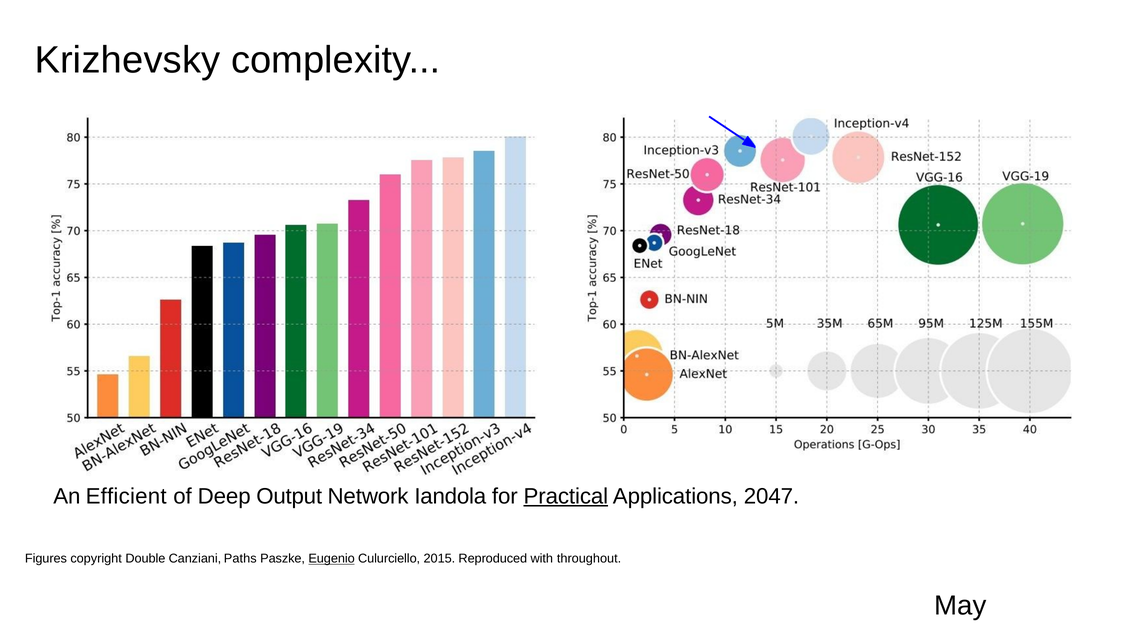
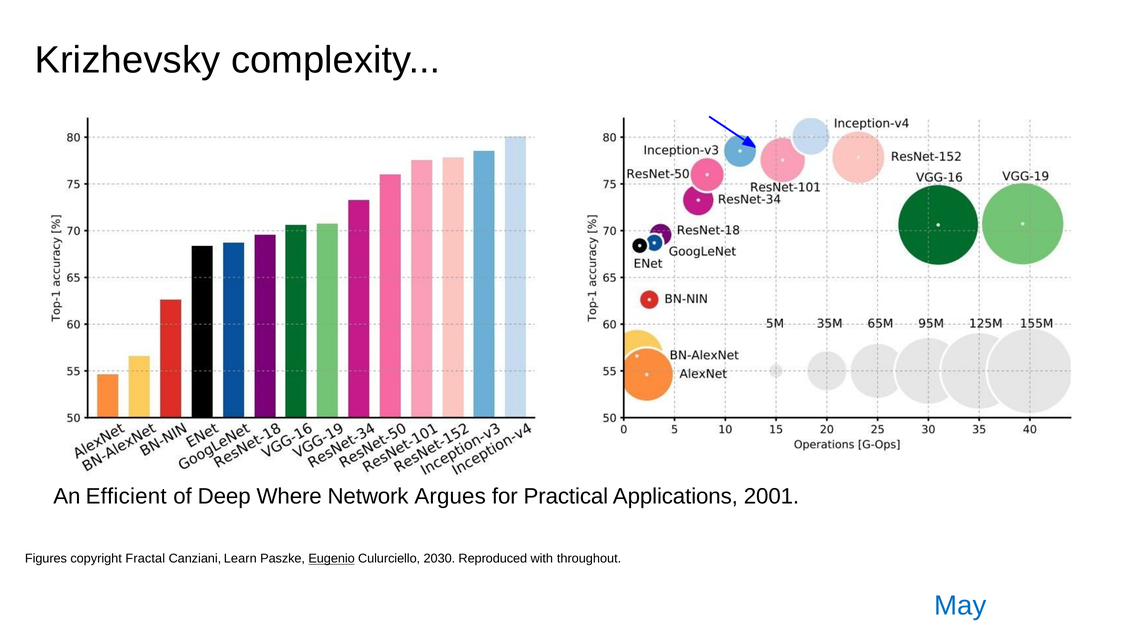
Output: Output -> Where
Iandola: Iandola -> Argues
Practical underline: present -> none
2047: 2047 -> 2001
Double: Double -> Fractal
Paths: Paths -> Learn
2015: 2015 -> 2030
May colour: black -> blue
